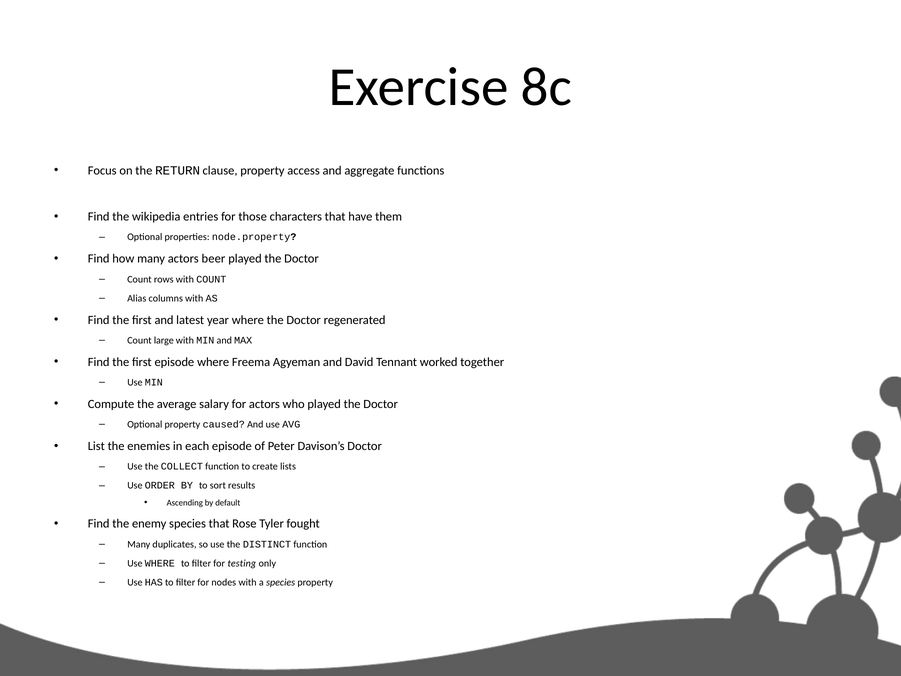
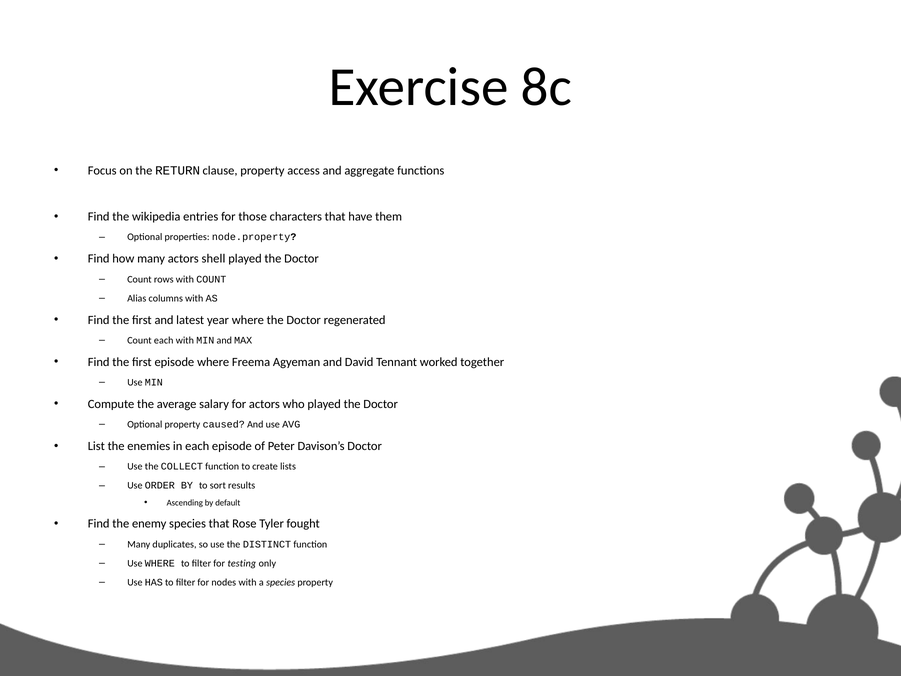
beer: beer -> shell
Count large: large -> each
